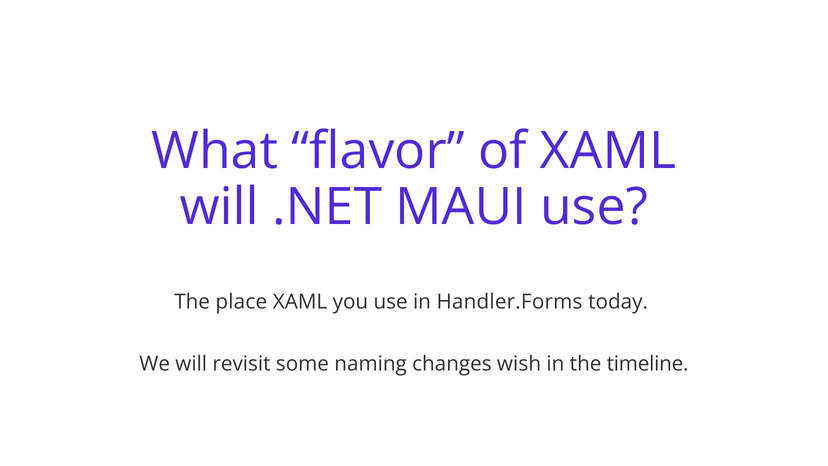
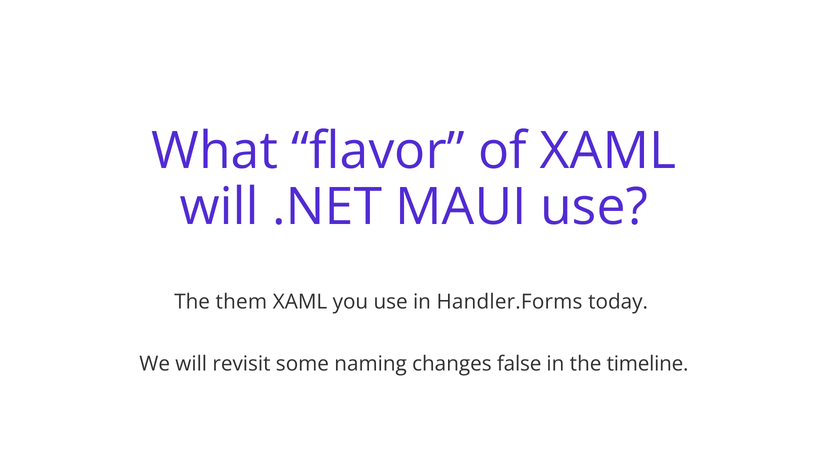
place: place -> them
wish: wish -> false
